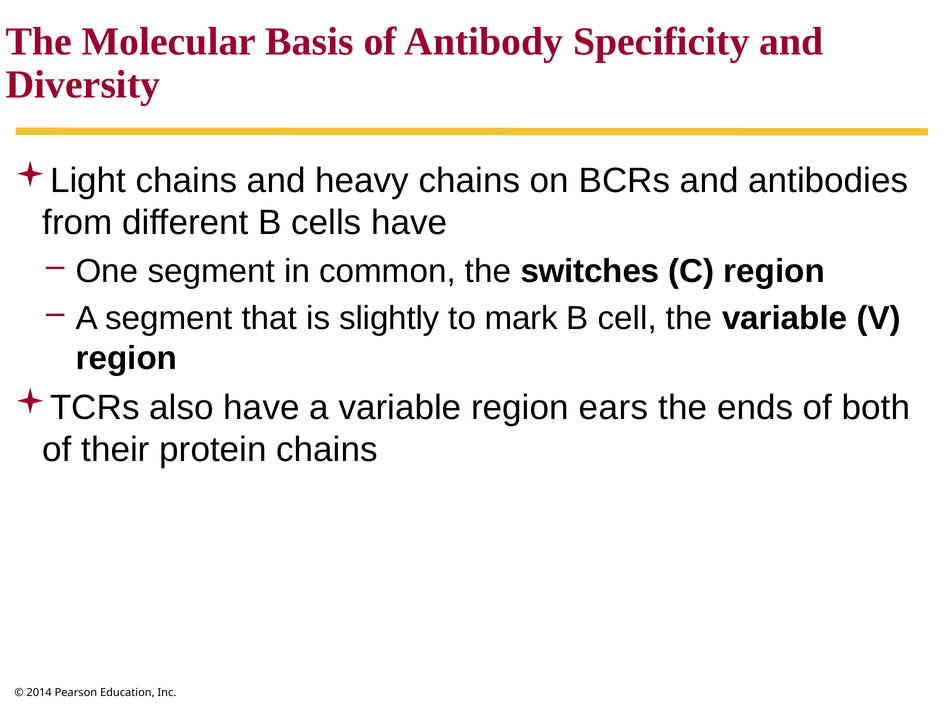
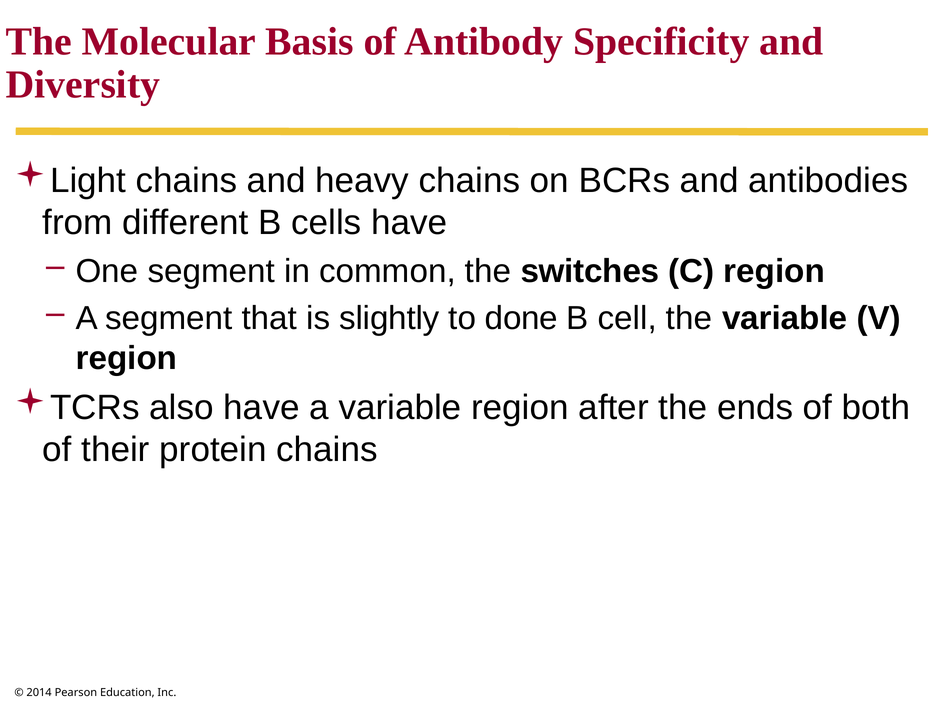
mark: mark -> done
ears: ears -> after
